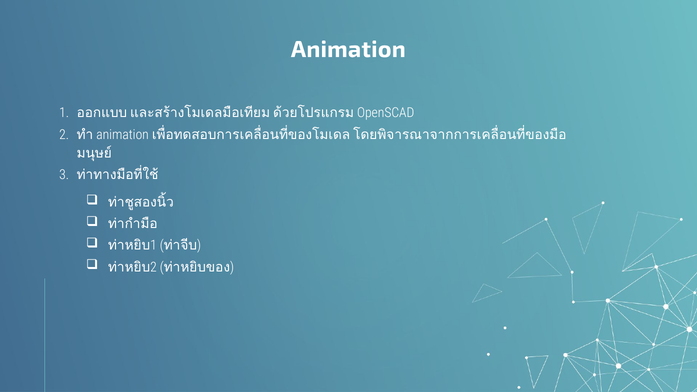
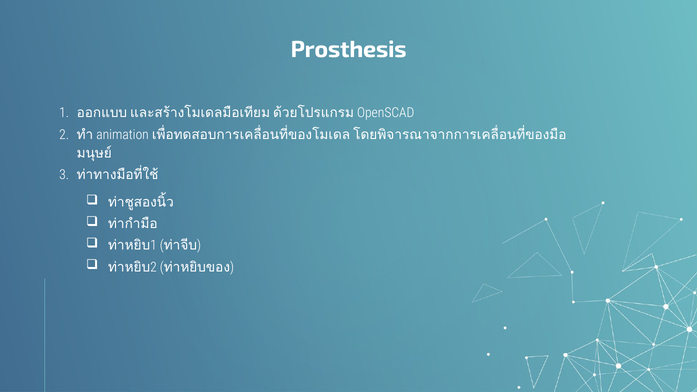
Animation at (348, 49): Animation -> Prosthesis
